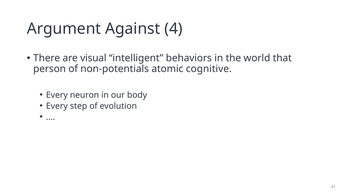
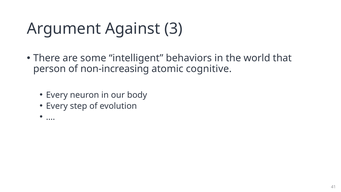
4: 4 -> 3
visual: visual -> some
non-potentials: non-potentials -> non-increasing
